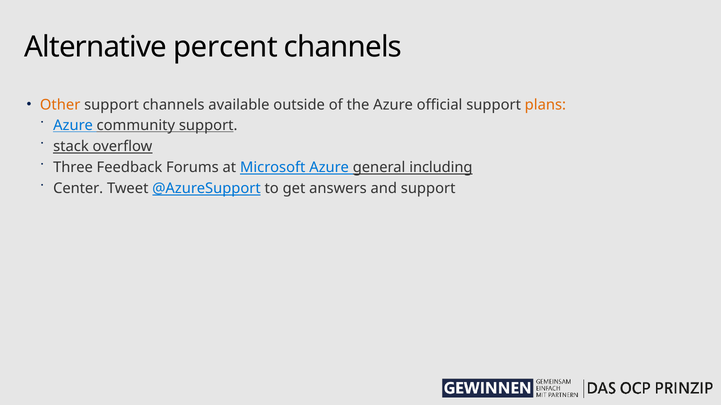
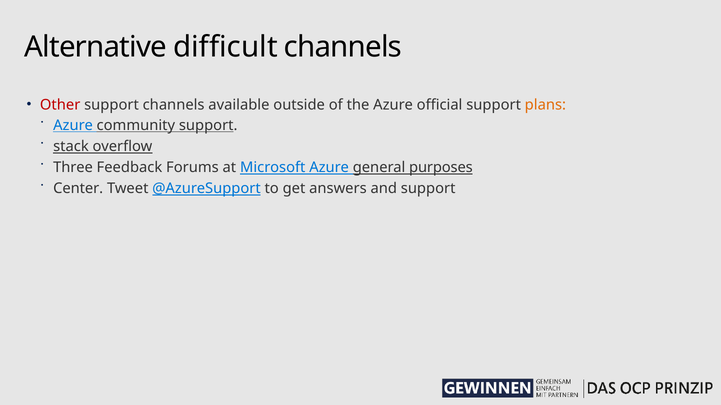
percent: percent -> difficult
Other colour: orange -> red
including: including -> purposes
